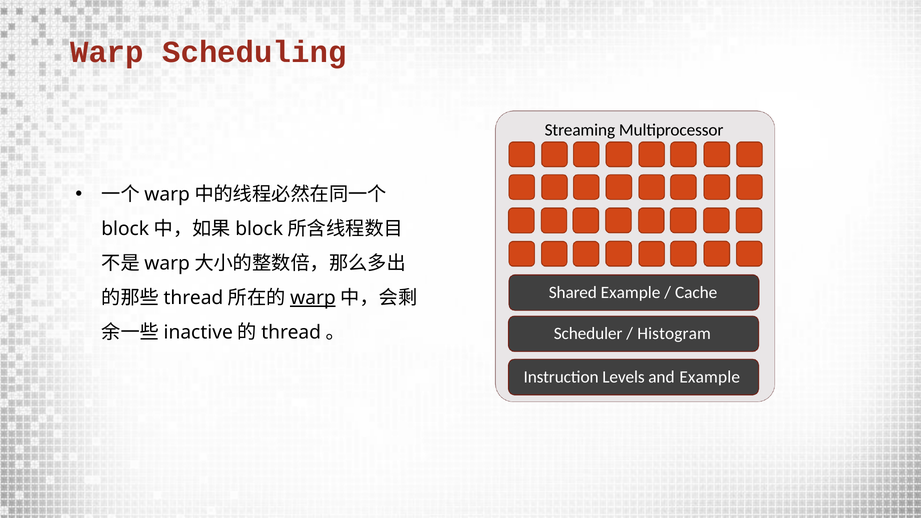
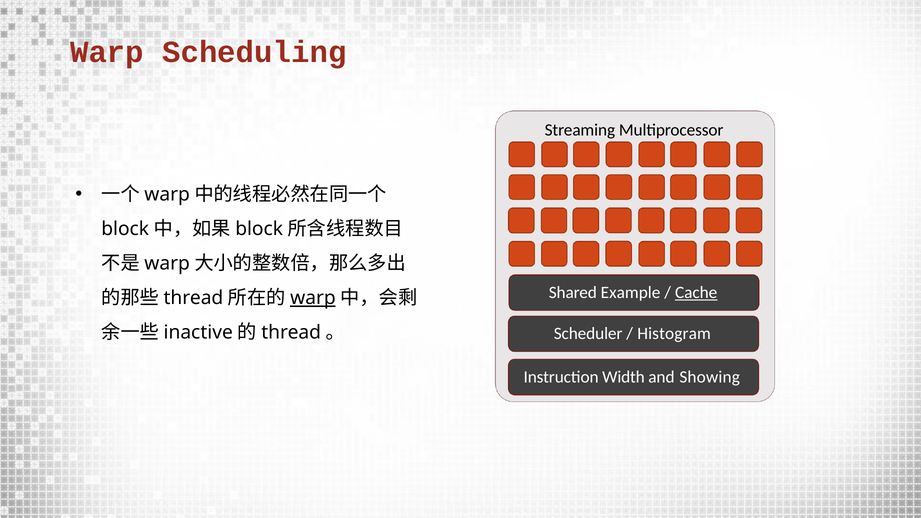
Cache underline: none -> present
Levels: Levels -> Width
and Example: Example -> Showing
